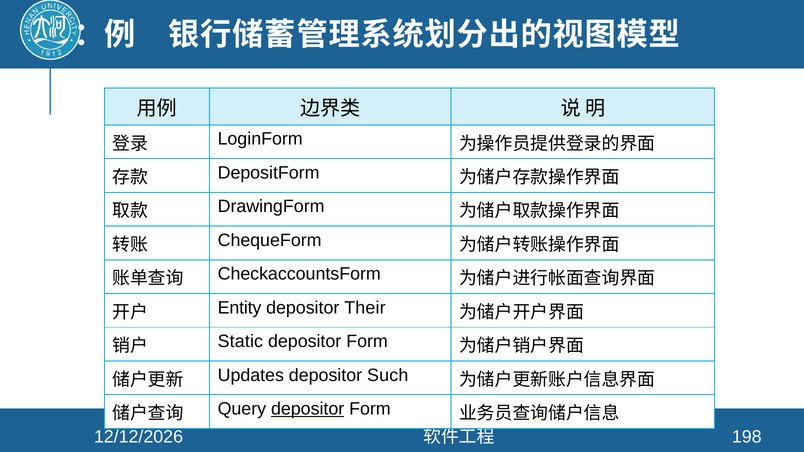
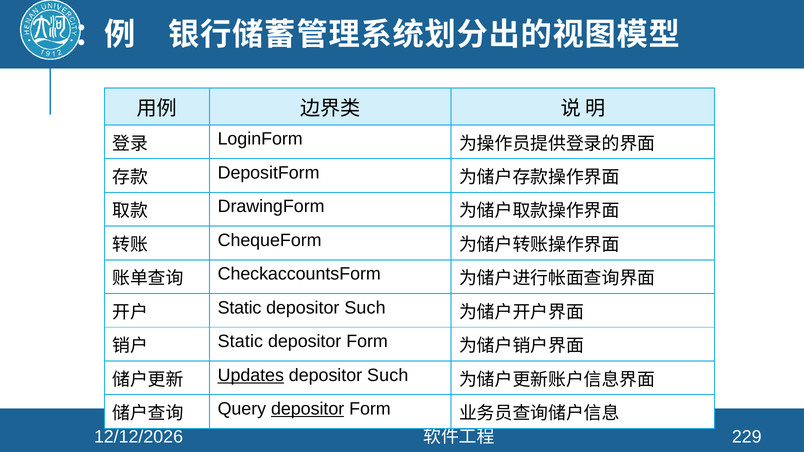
Entity at (240, 308): Entity -> Static
Their at (365, 308): Their -> Such
Updates underline: none -> present
198: 198 -> 229
